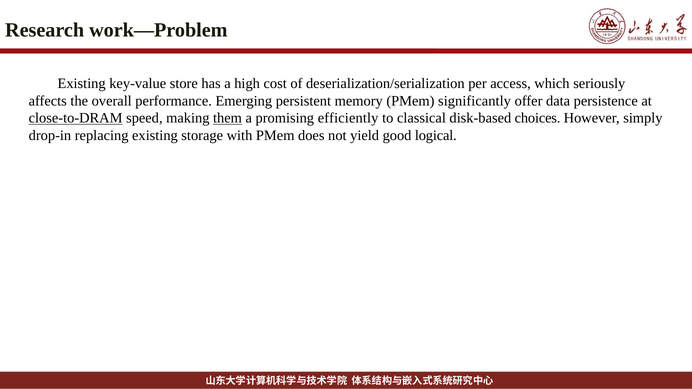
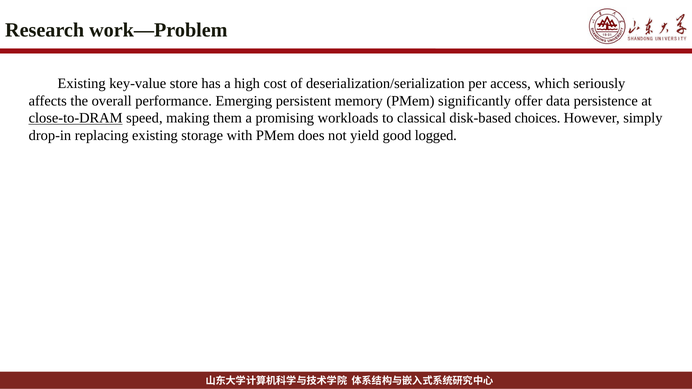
them underline: present -> none
efficiently: efficiently -> workloads
logical: logical -> logged
